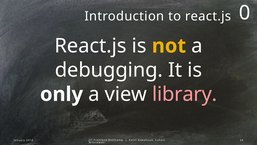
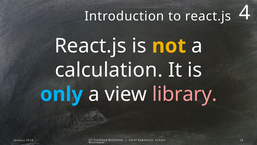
0: 0 -> 4
debugging: debugging -> calculation
only colour: white -> light blue
